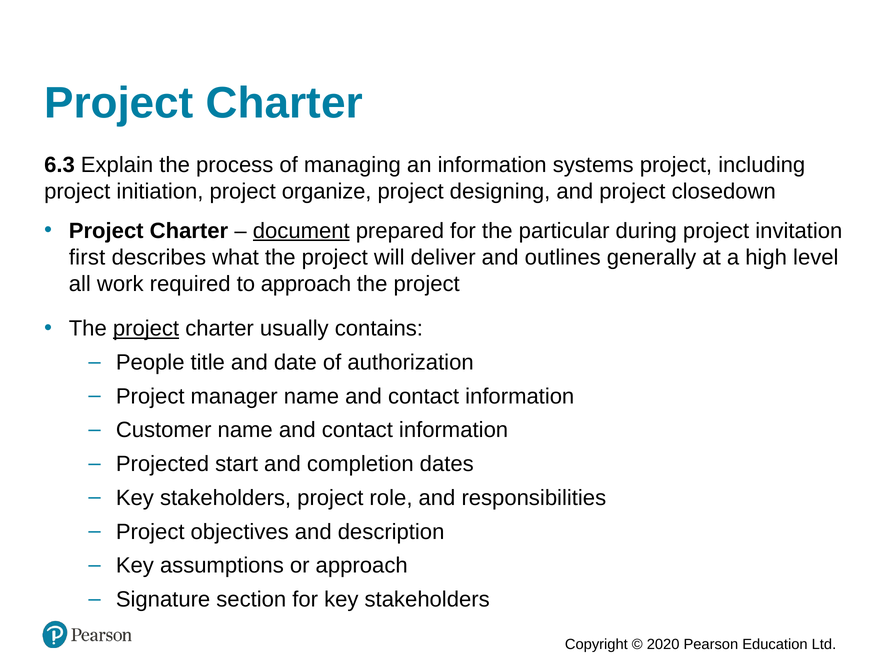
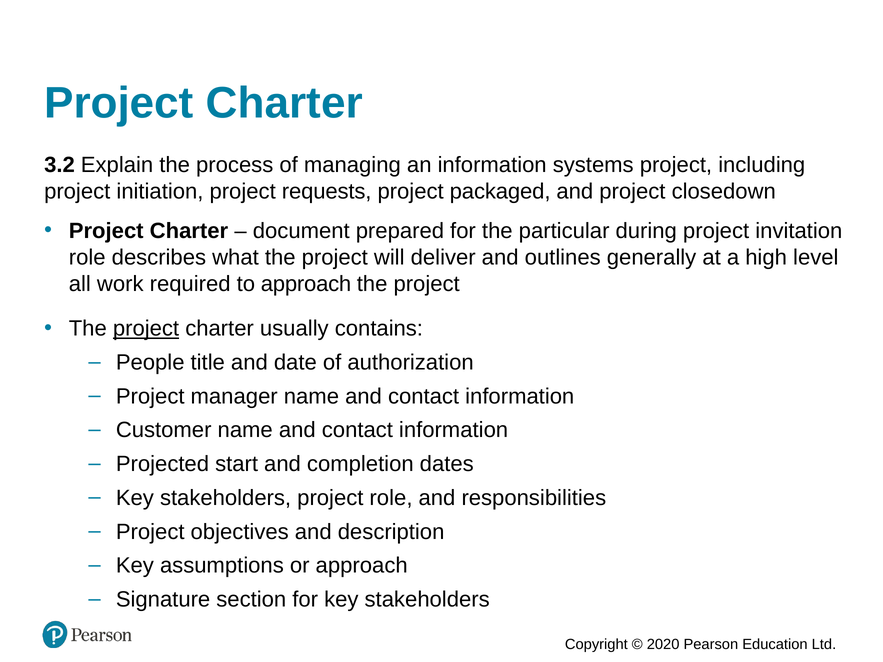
6.3: 6.3 -> 3.2
organize: organize -> requests
designing: designing -> packaged
document underline: present -> none
first at (87, 257): first -> role
